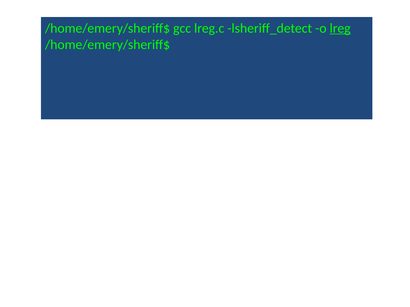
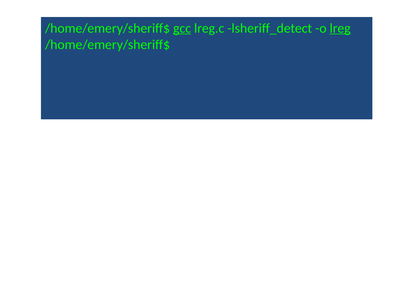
gcc underline: none -> present
